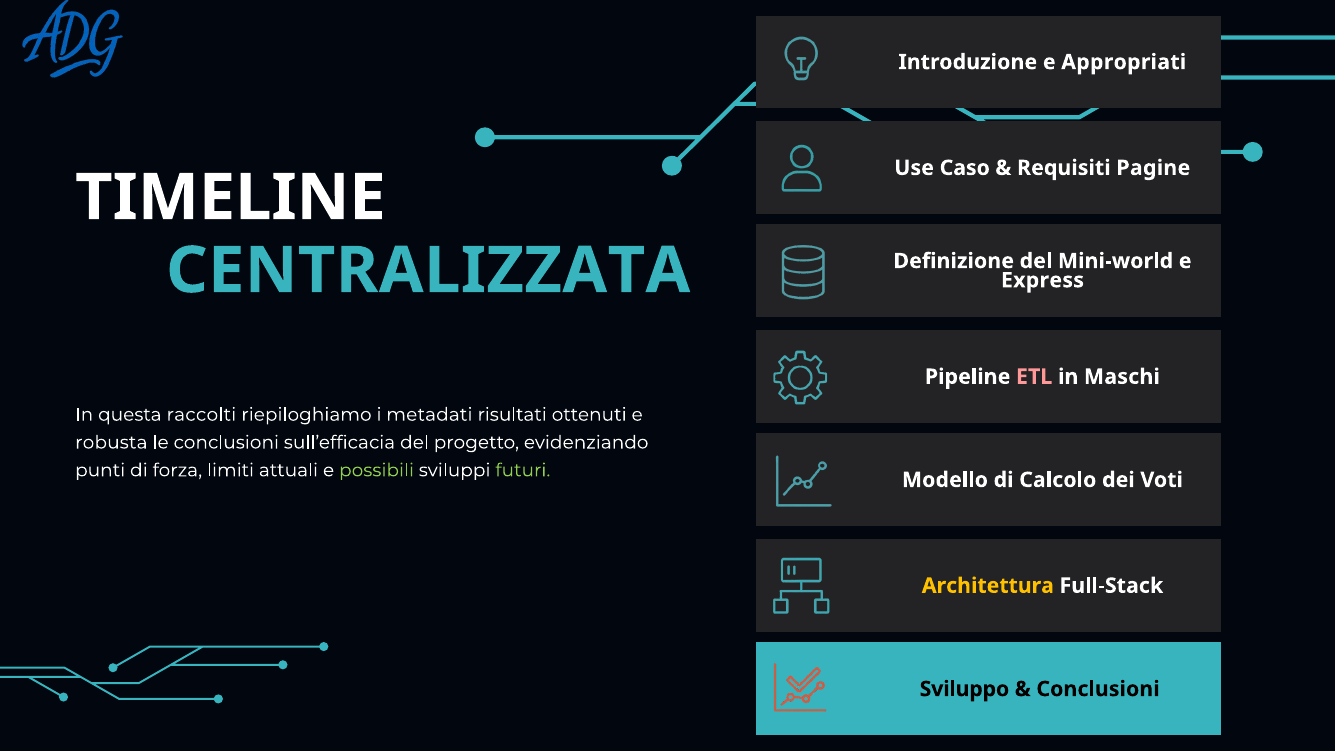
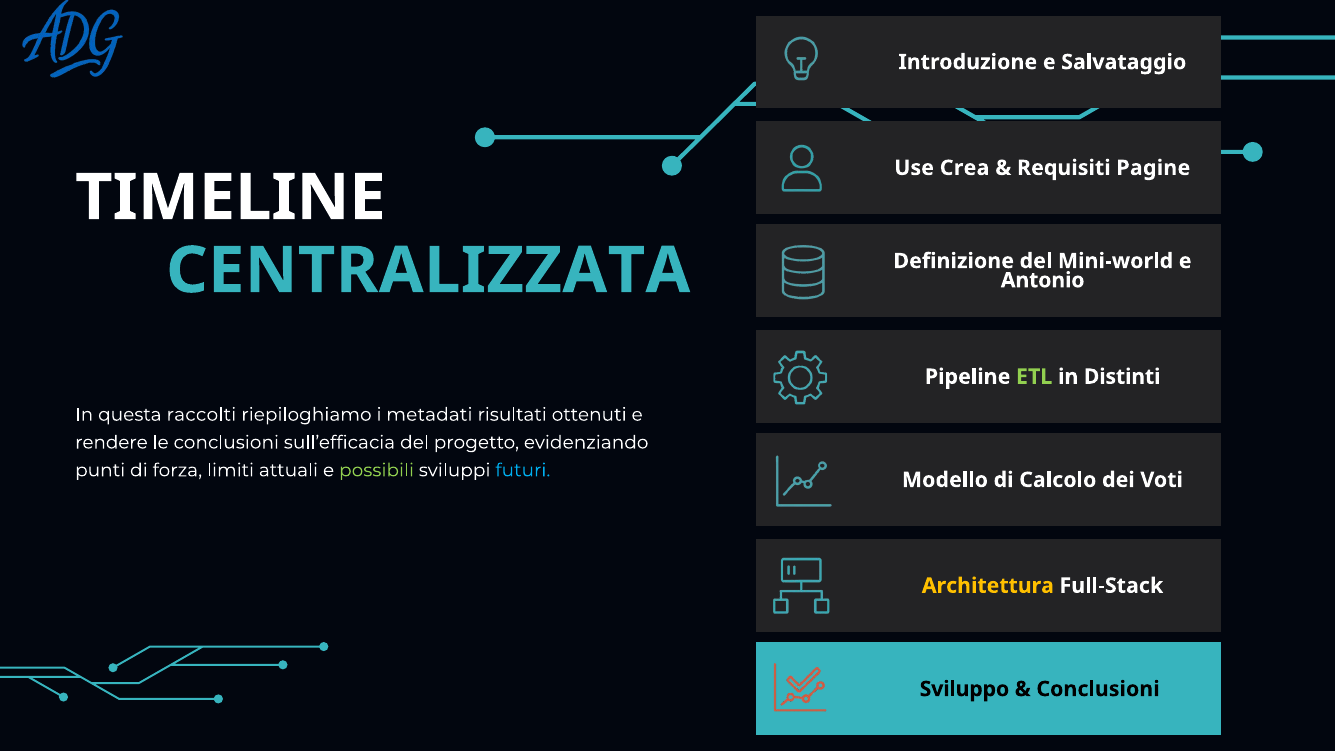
Appropriati: Appropriati -> Salvataggio
Caso: Caso -> Crea
Express: Express -> Antonio
ETL colour: pink -> light green
Maschi: Maschi -> Distinti
robusta: robusta -> rendere
futuri colour: light green -> light blue
